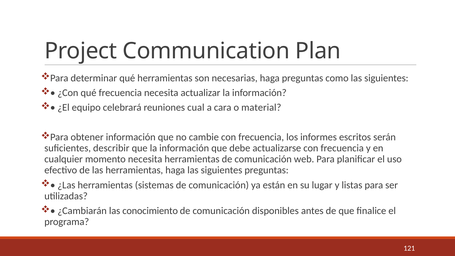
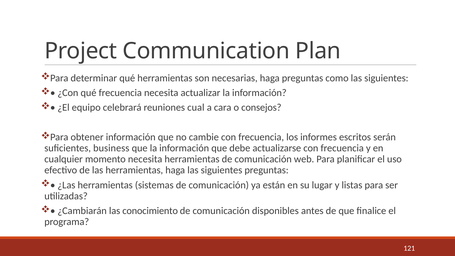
material: material -> consejos
describir: describir -> business
